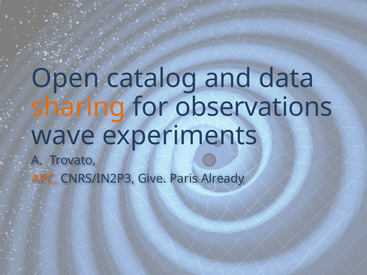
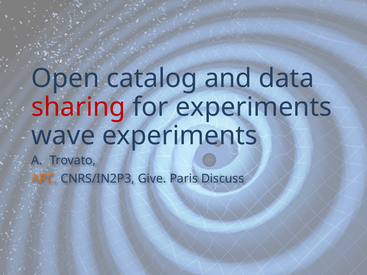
sharing colour: orange -> red
for observations: observations -> experiments
Already: Already -> Discuss
